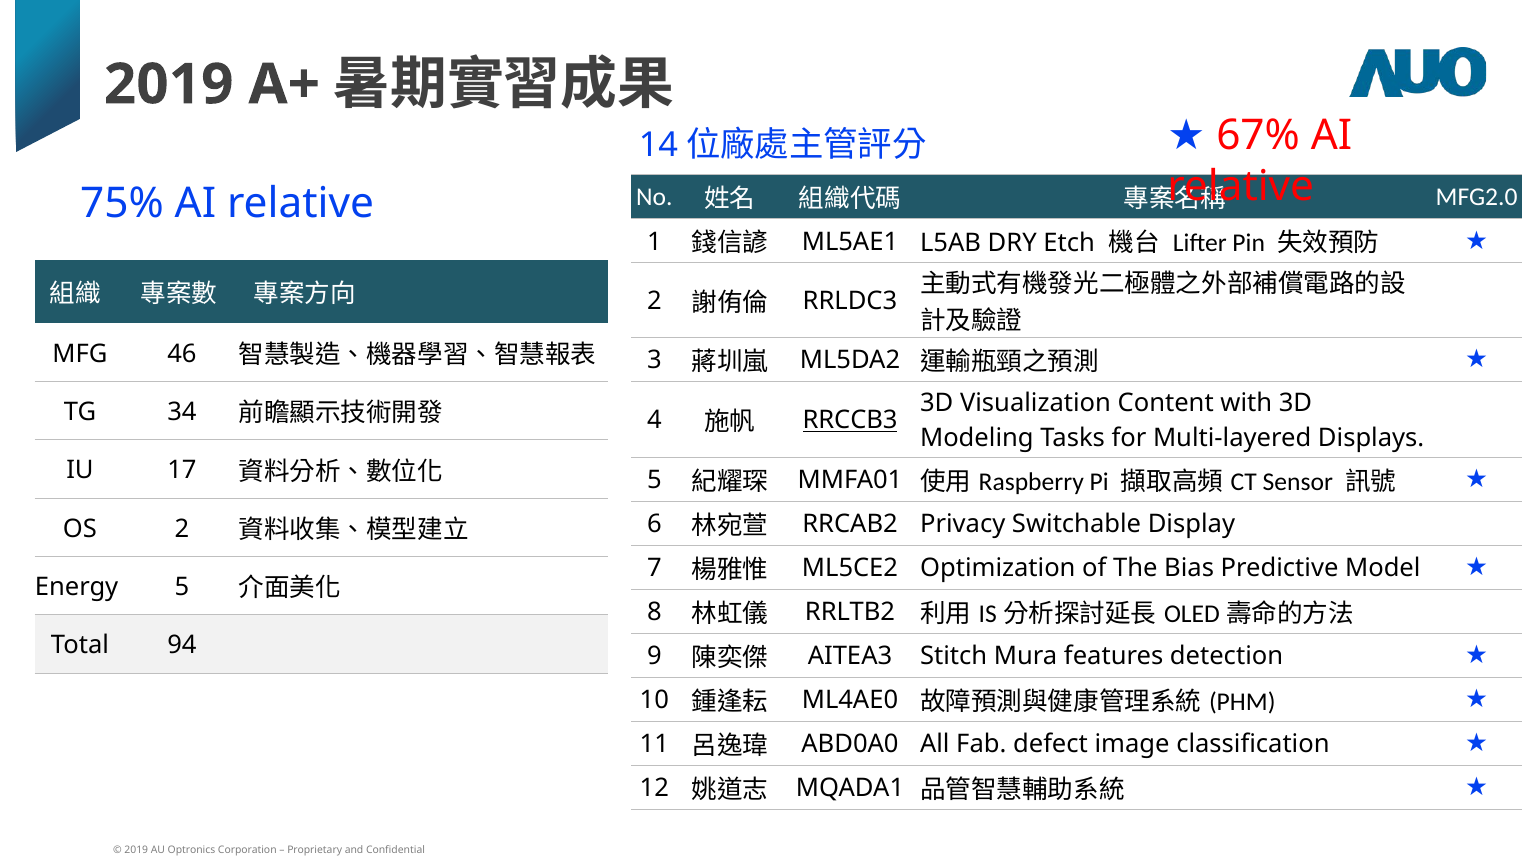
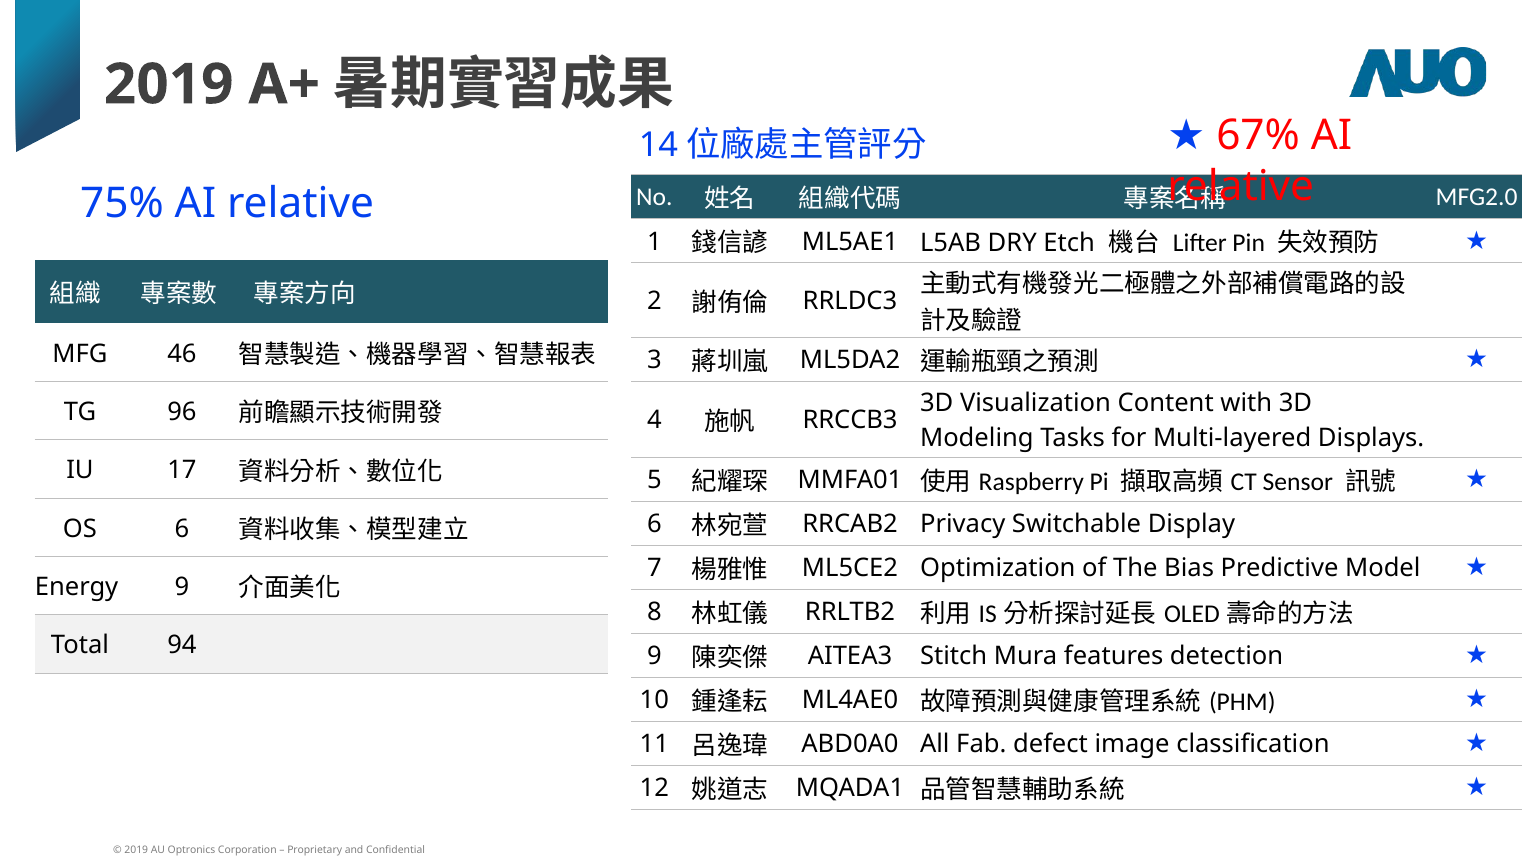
34: 34 -> 96
RRCCB3 underline: present -> none
OS 2: 2 -> 6
Energy 5: 5 -> 9
